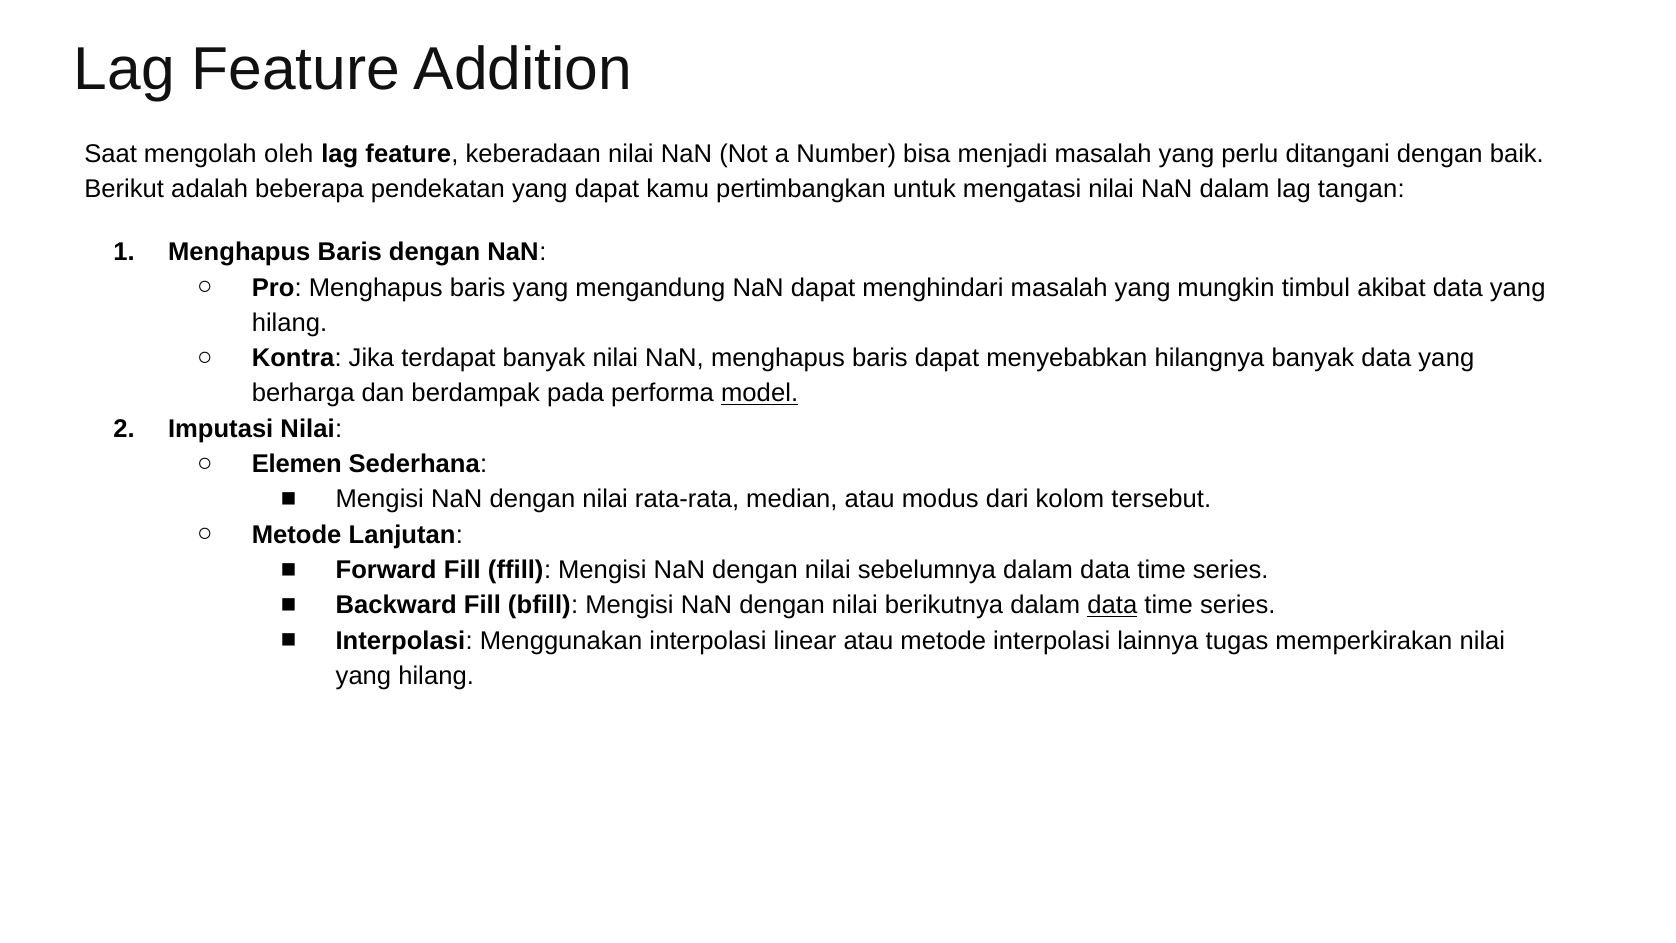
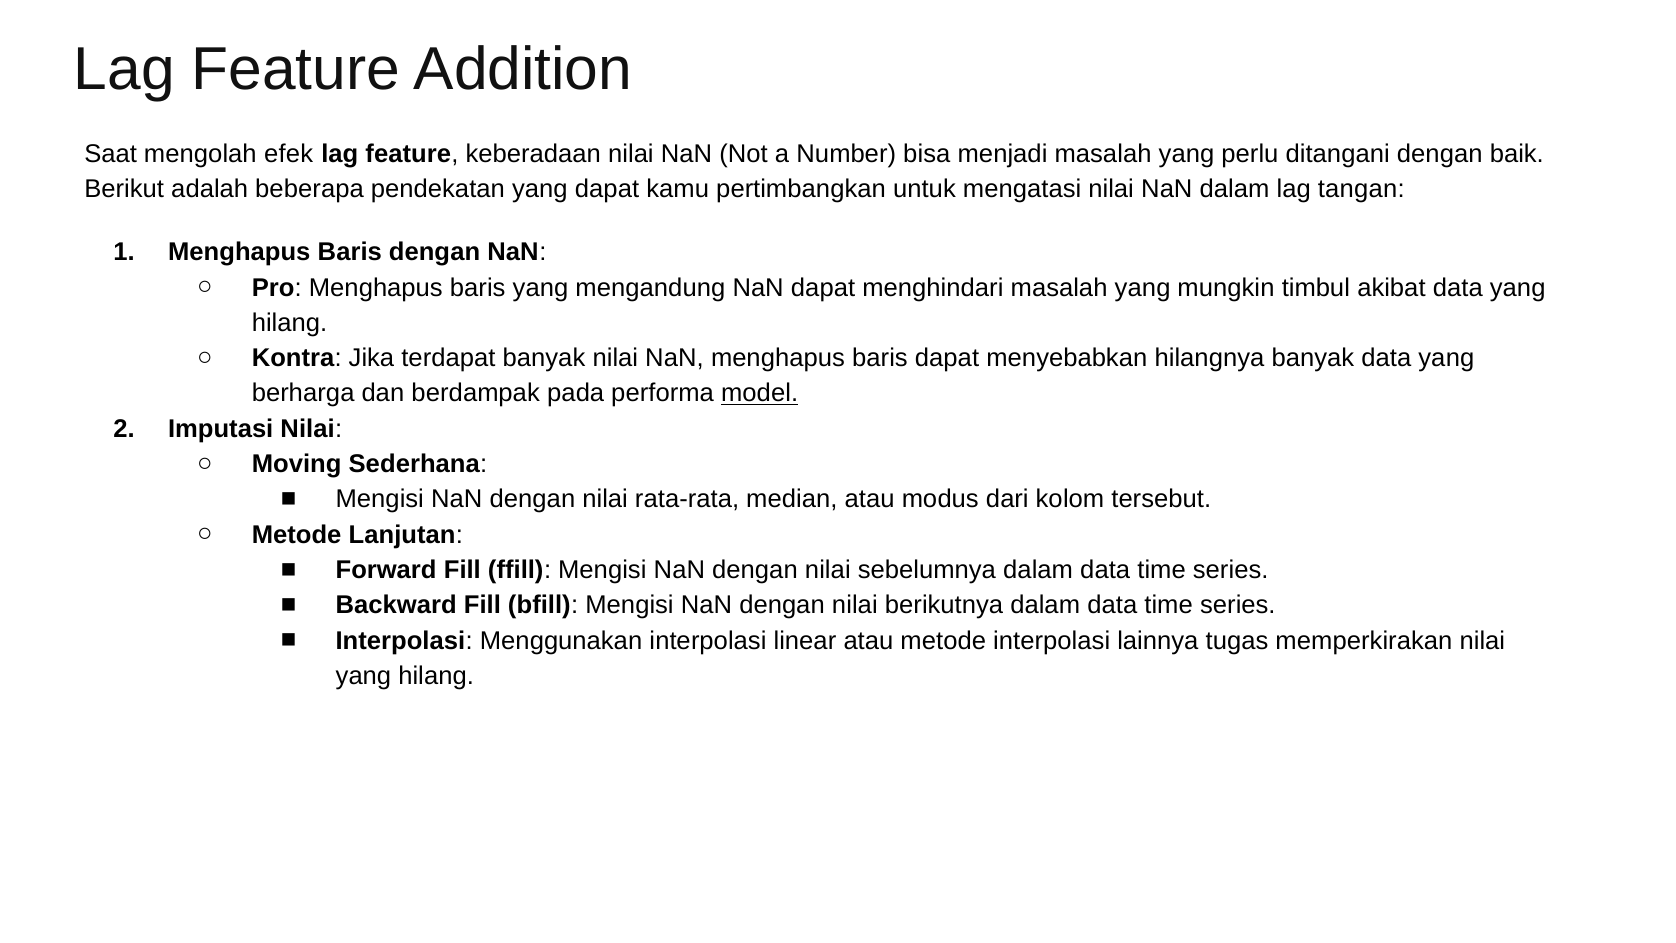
oleh: oleh -> efek
Elemen: Elemen -> Moving
data at (1112, 605) underline: present -> none
